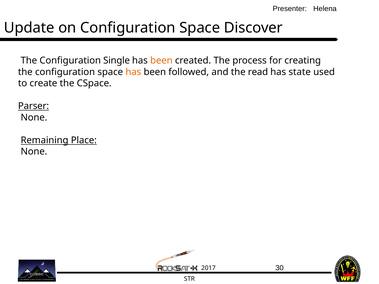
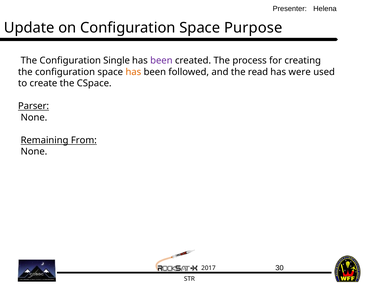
Discover: Discover -> Purpose
been at (161, 61) colour: orange -> purple
state: state -> were
Place: Place -> From
